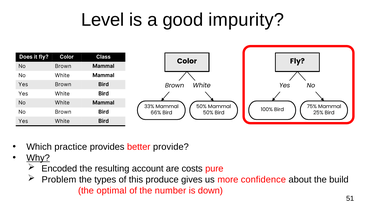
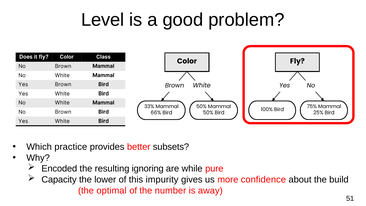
impurity: impurity -> problem
provide: provide -> subsets
Why underline: present -> none
account: account -> ignoring
costs: costs -> while
Problem: Problem -> Capacity
types: types -> lower
produce: produce -> impurity
down: down -> away
